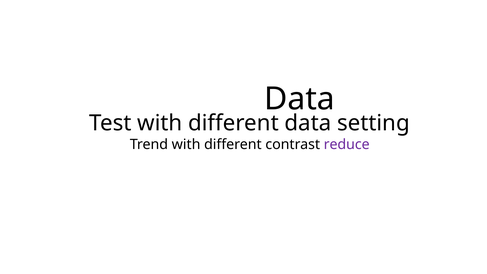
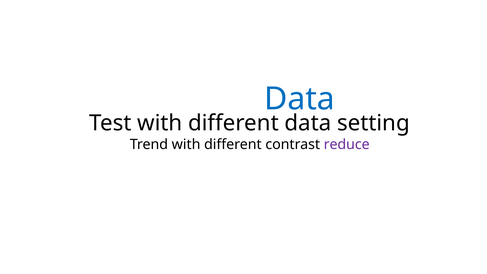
Data at (300, 99) colour: black -> blue
